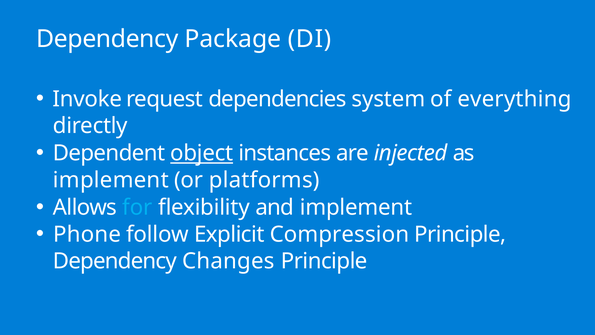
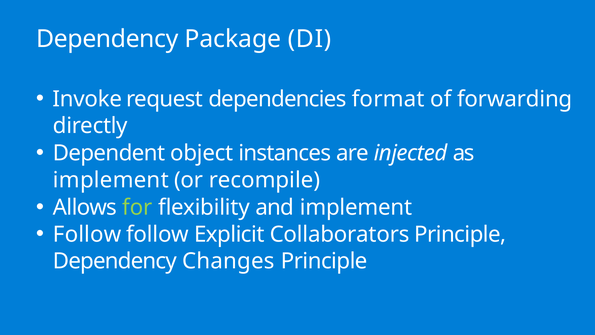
system: system -> format
everything: everything -> forwarding
object underline: present -> none
platforms: platforms -> recompile
for colour: light blue -> light green
Phone at (87, 234): Phone -> Follow
Compression: Compression -> Collaborators
